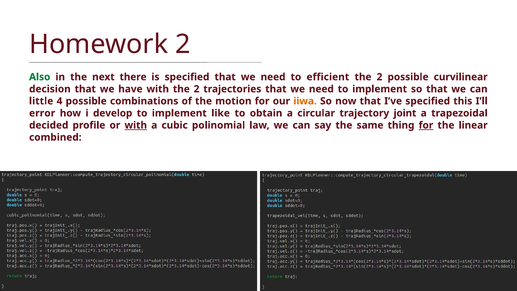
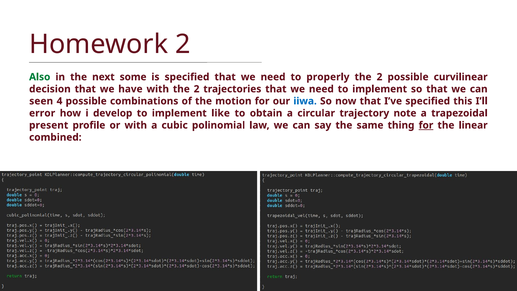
there: there -> some
efficient: efficient -> properly
little: little -> seen
iiwa colour: orange -> blue
joint: joint -> note
decided: decided -> present
with at (136, 125) underline: present -> none
